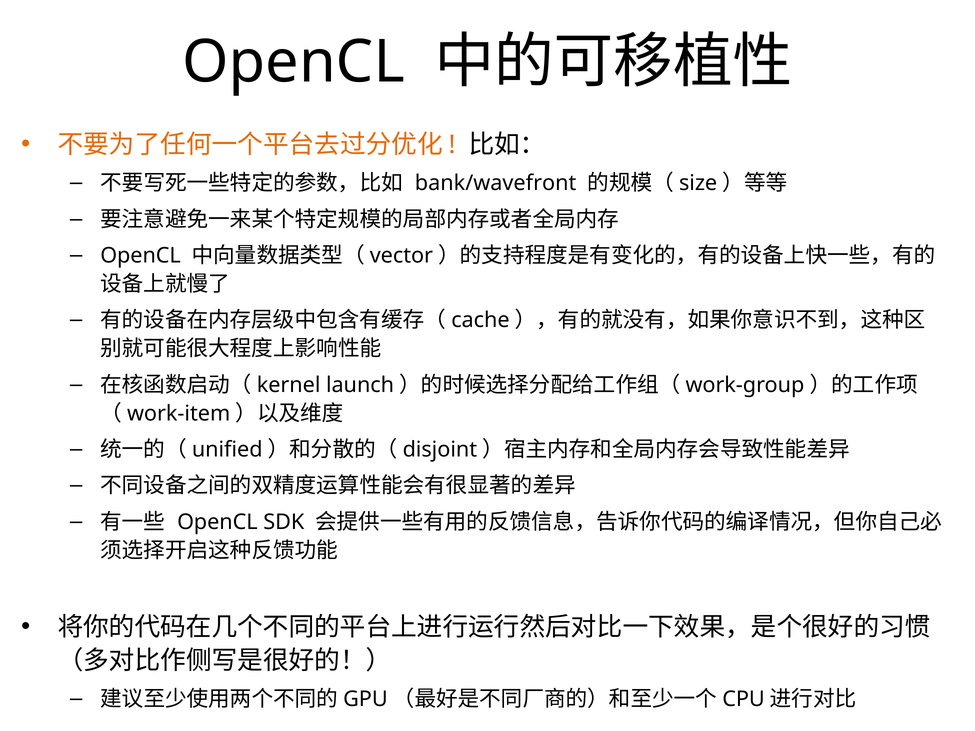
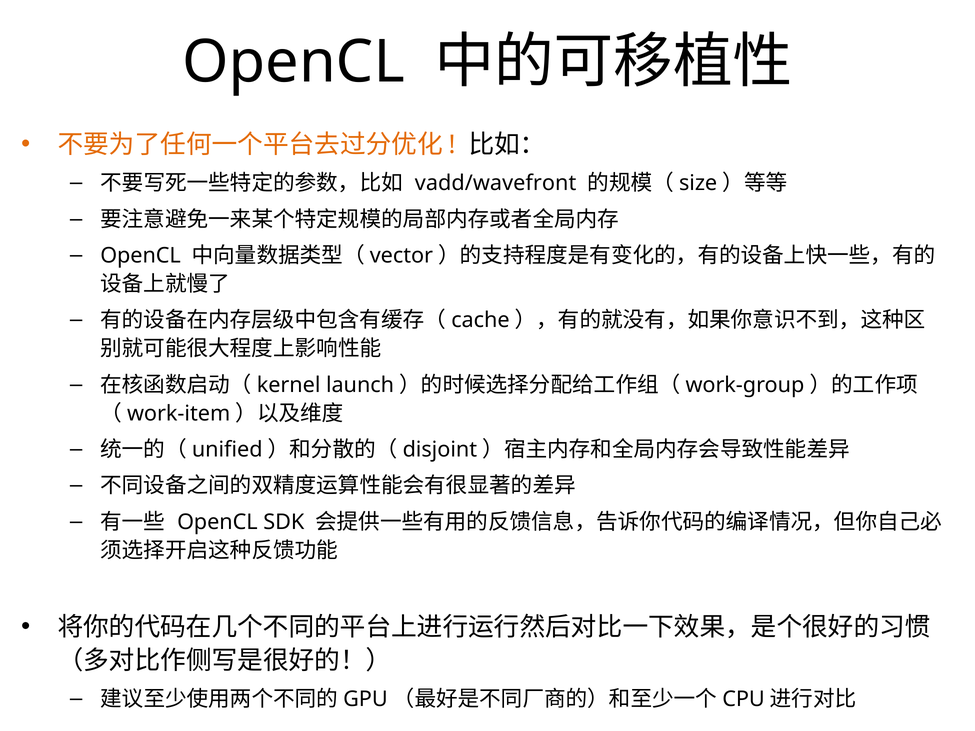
bank/wavefront: bank/wavefront -> vadd/wavefront
